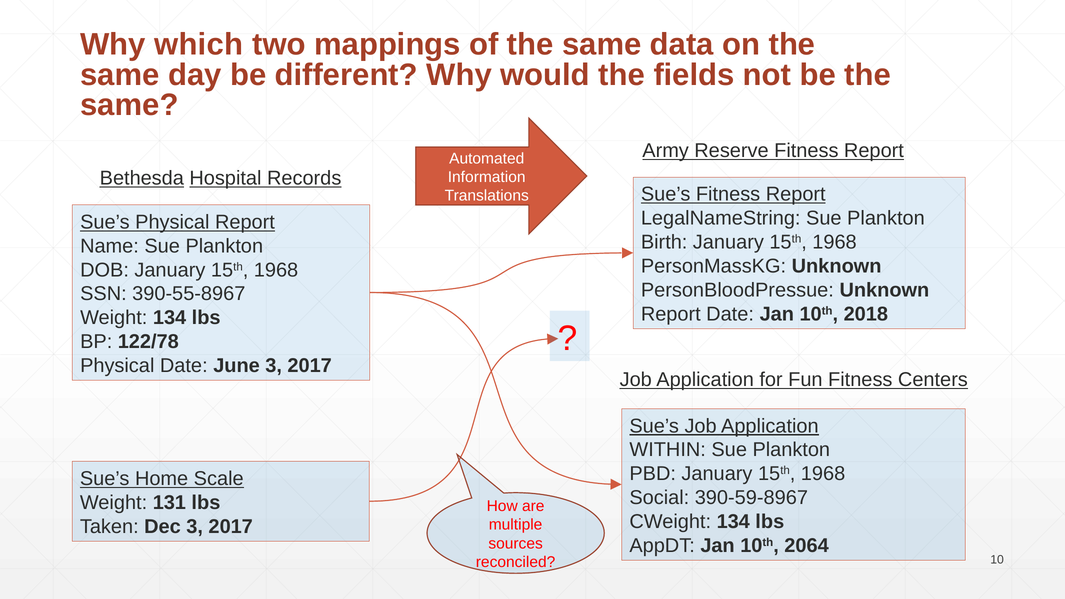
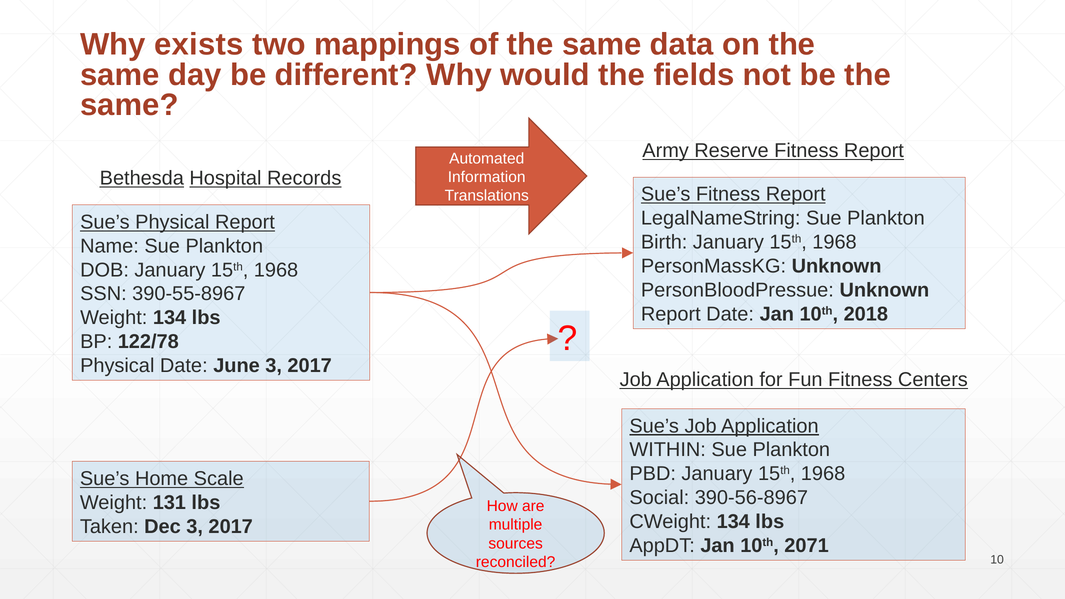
which: which -> exists
390-59-8967: 390-59-8967 -> 390-56-8967
2064: 2064 -> 2071
